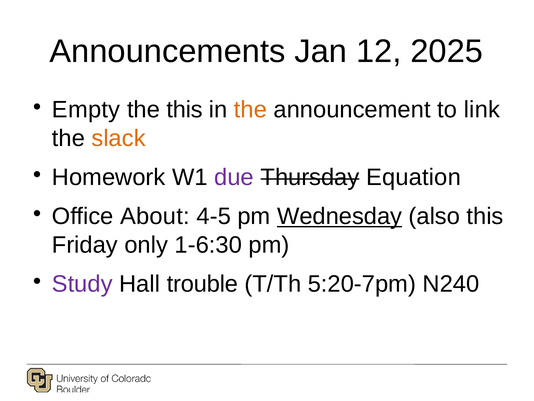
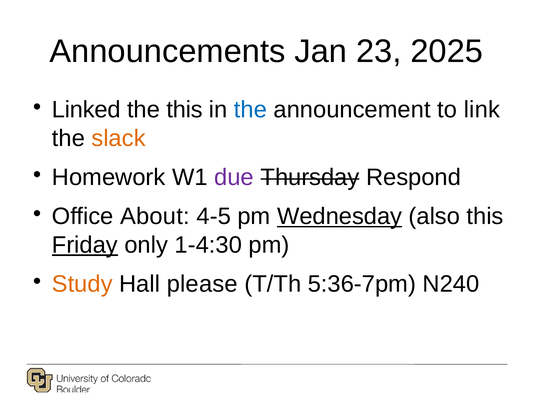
12: 12 -> 23
Empty: Empty -> Linked
the at (250, 110) colour: orange -> blue
Equation: Equation -> Respond
Friday underline: none -> present
1-6:30: 1-6:30 -> 1-4:30
Study colour: purple -> orange
trouble: trouble -> please
5:20-7pm: 5:20-7pm -> 5:36-7pm
